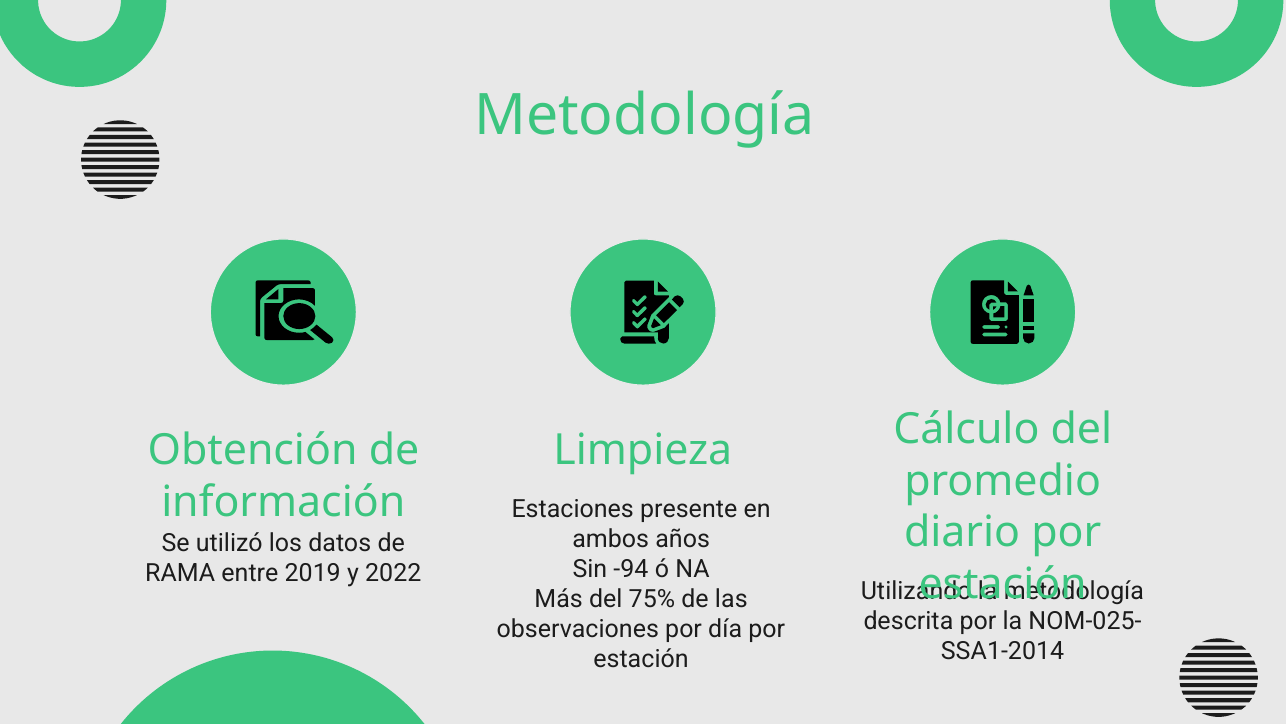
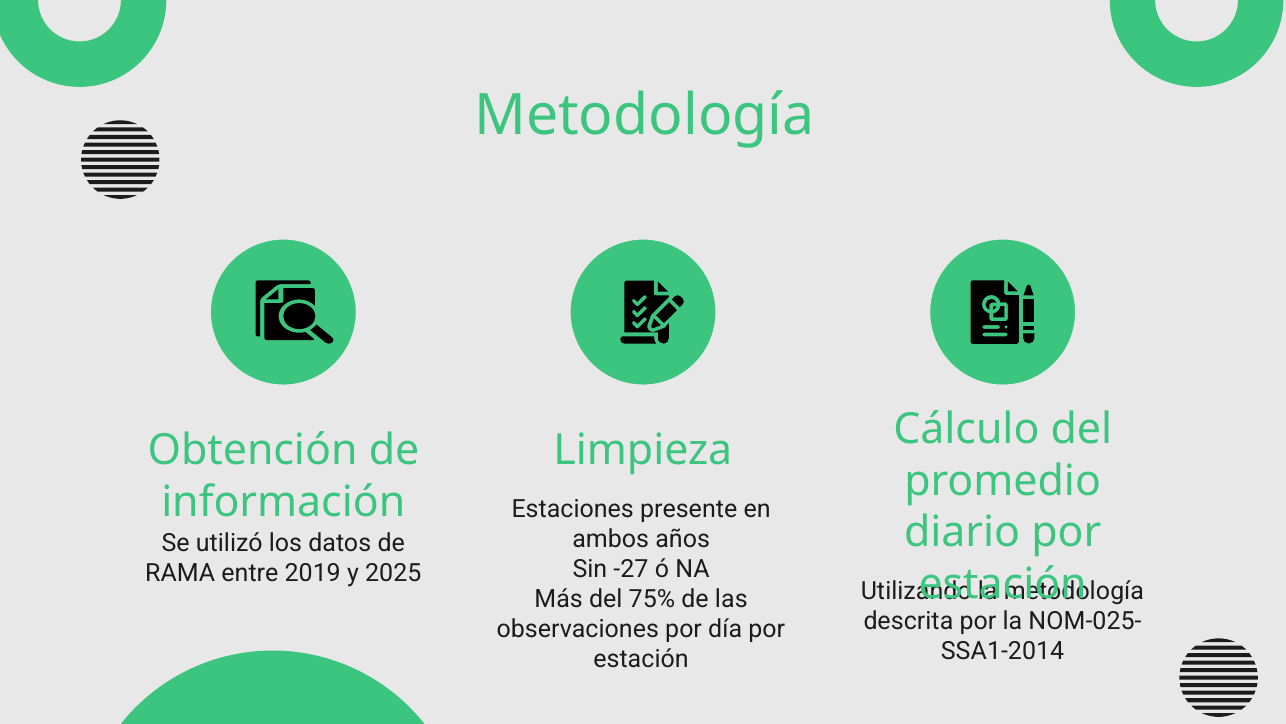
-94: -94 -> -27
2022: 2022 -> 2025
